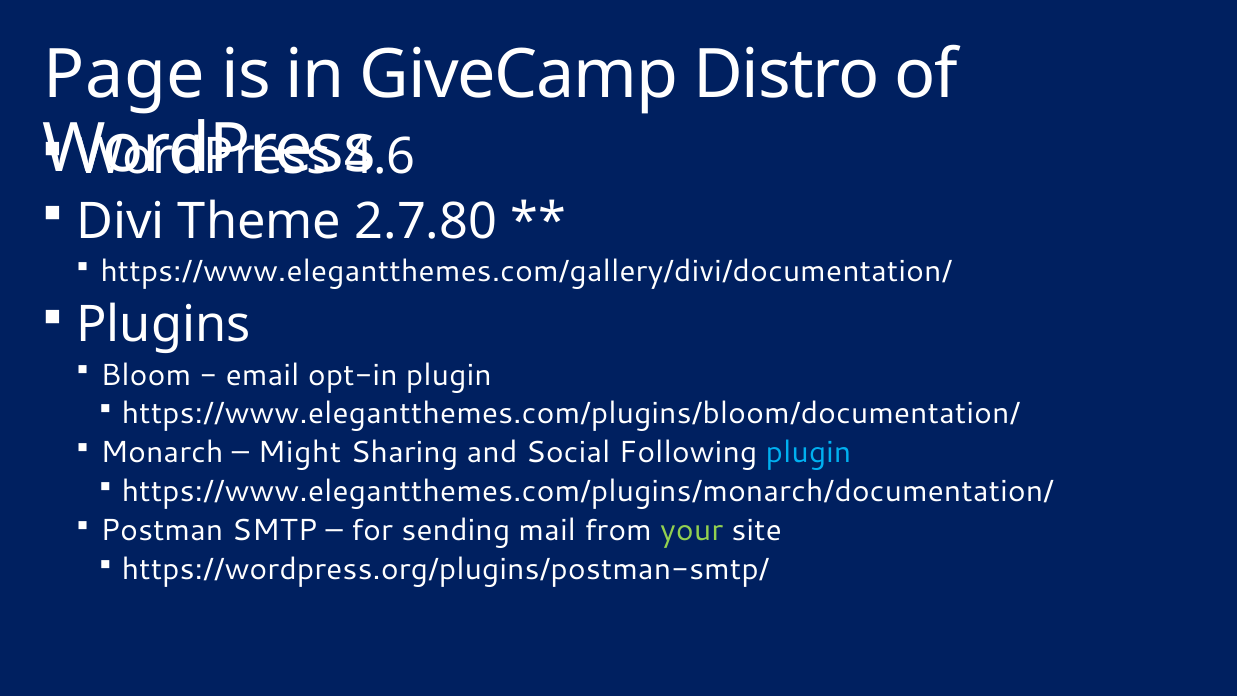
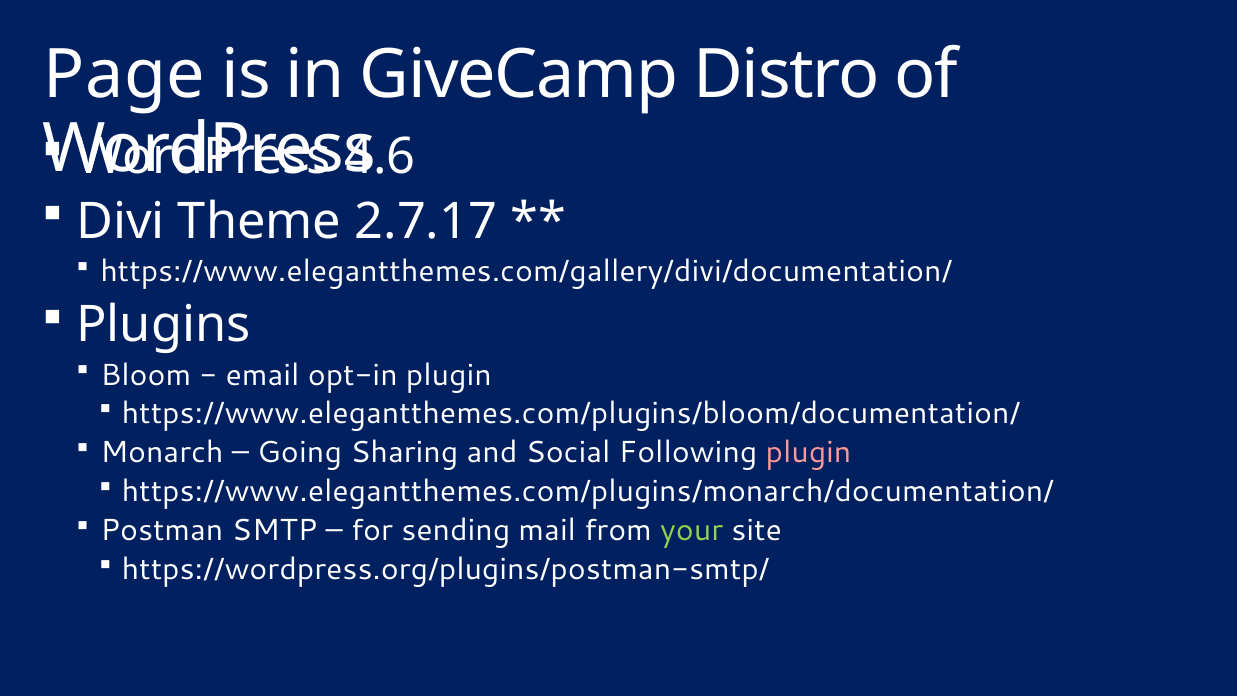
2.7.80: 2.7.80 -> 2.7.17
Might: Might -> Going
plugin at (808, 453) colour: light blue -> pink
